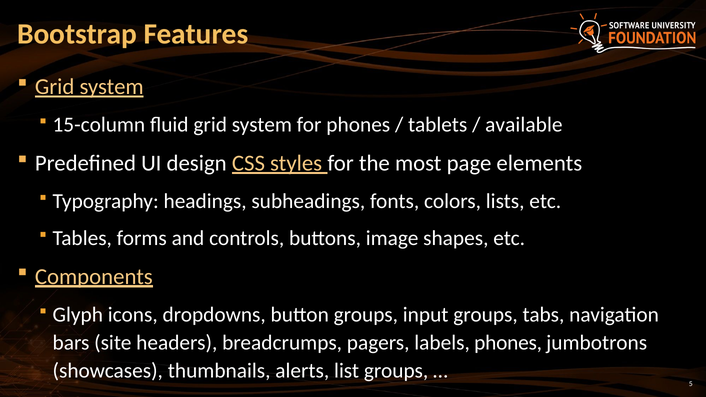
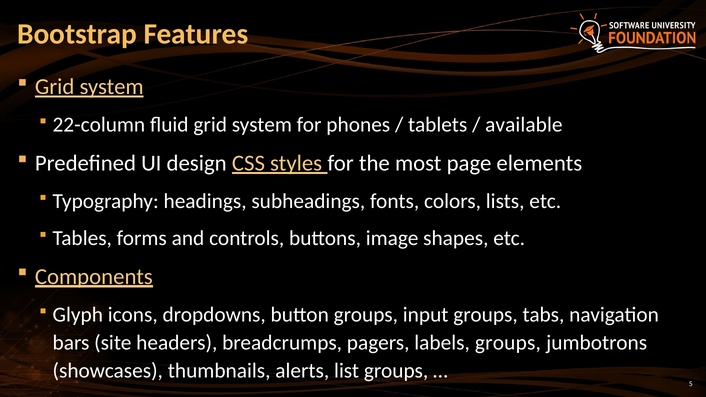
15-column: 15-column -> 22-column
labels phones: phones -> groups
